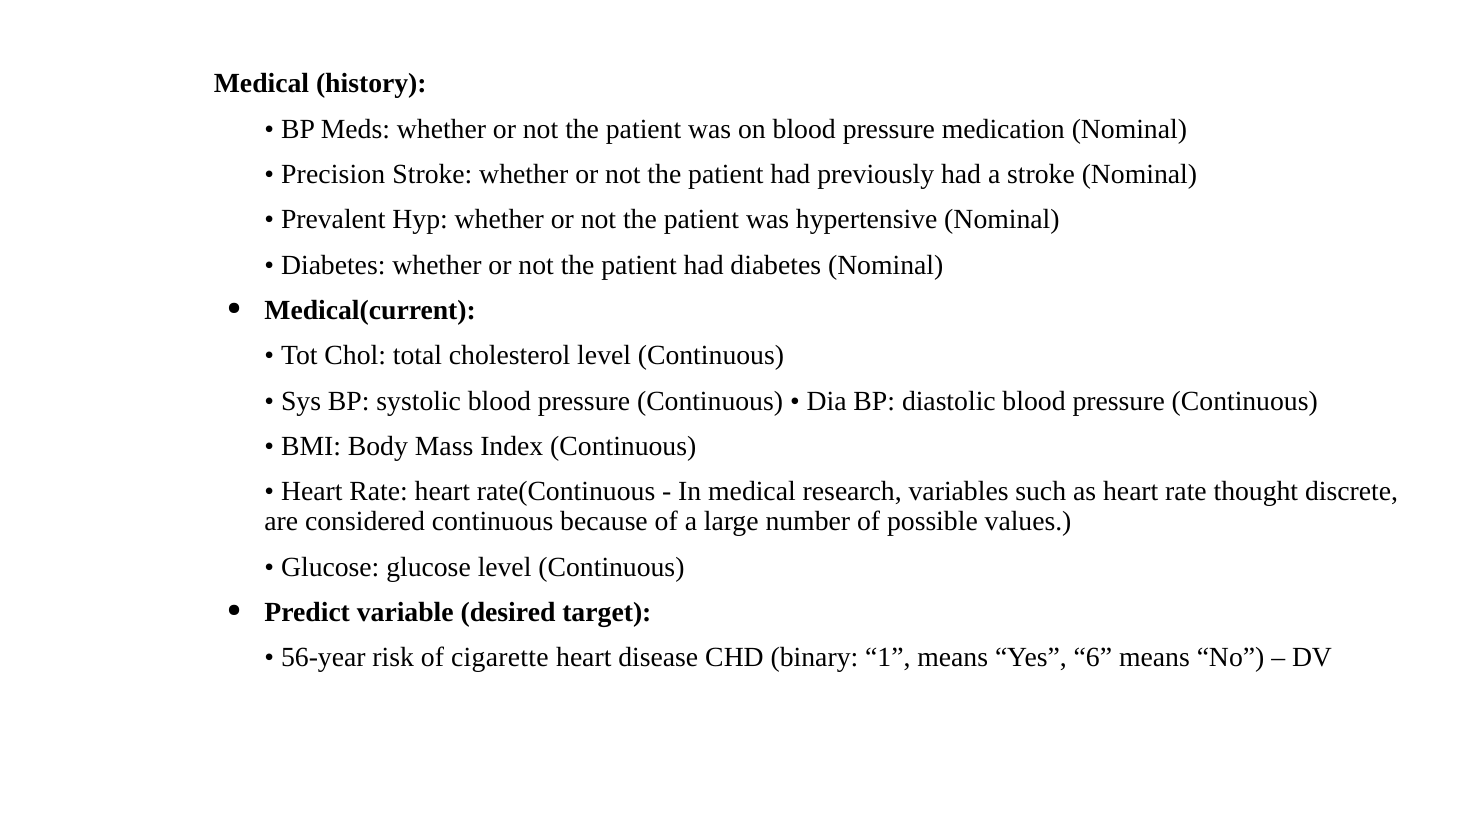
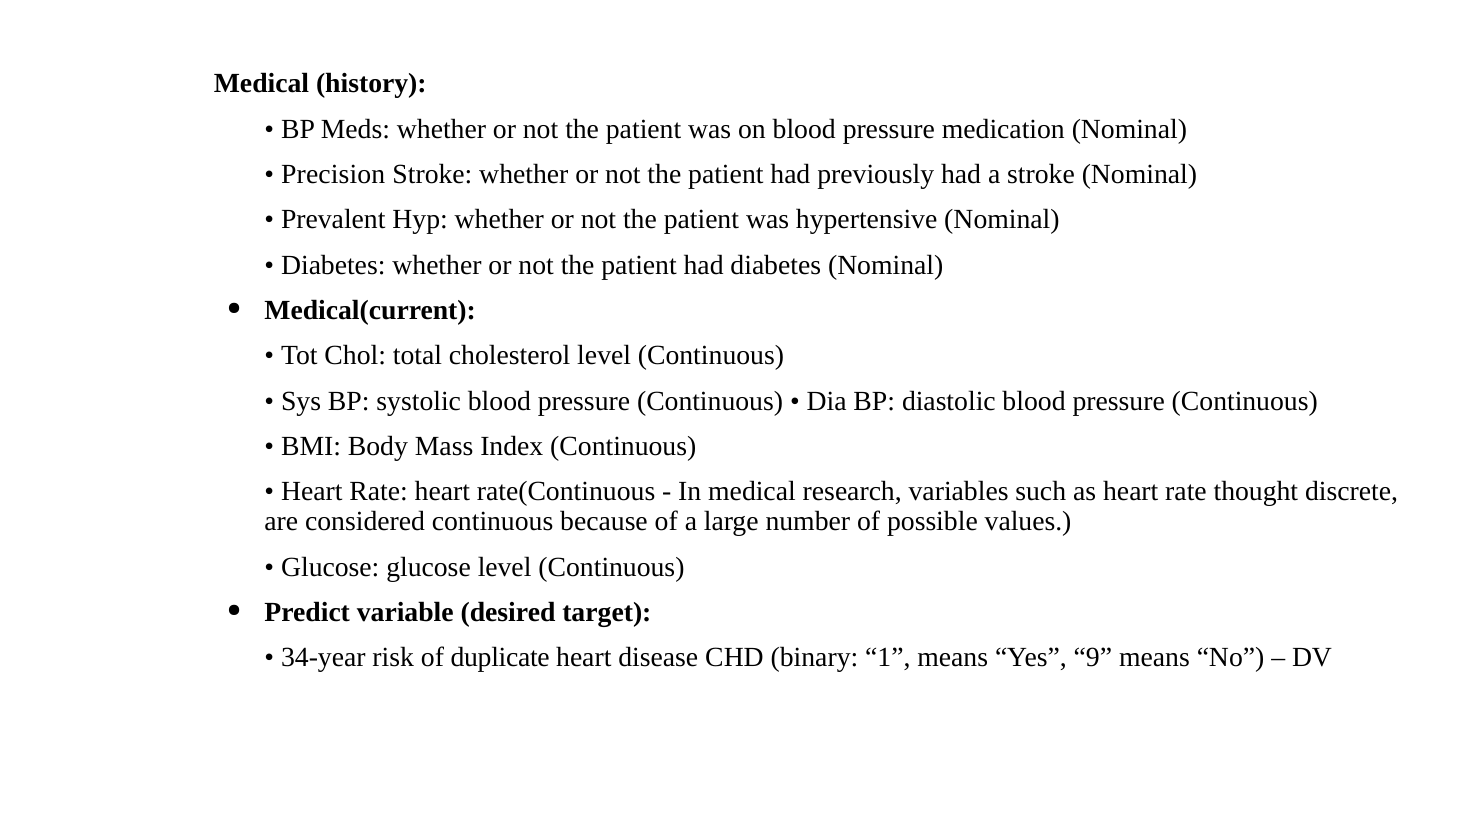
56-year: 56-year -> 34-year
cigarette: cigarette -> duplicate
6: 6 -> 9
